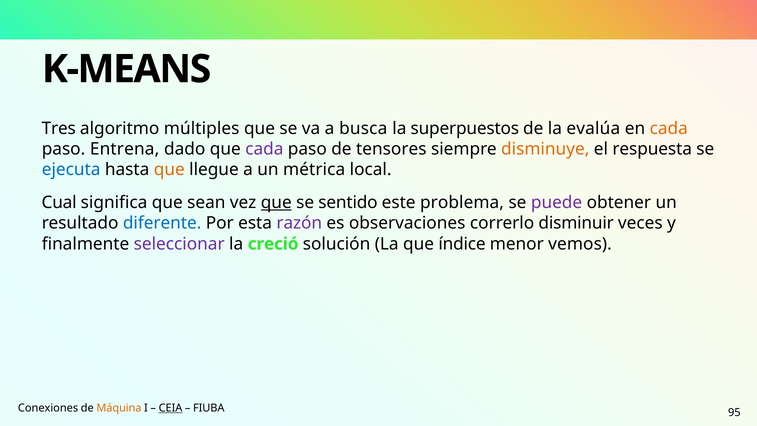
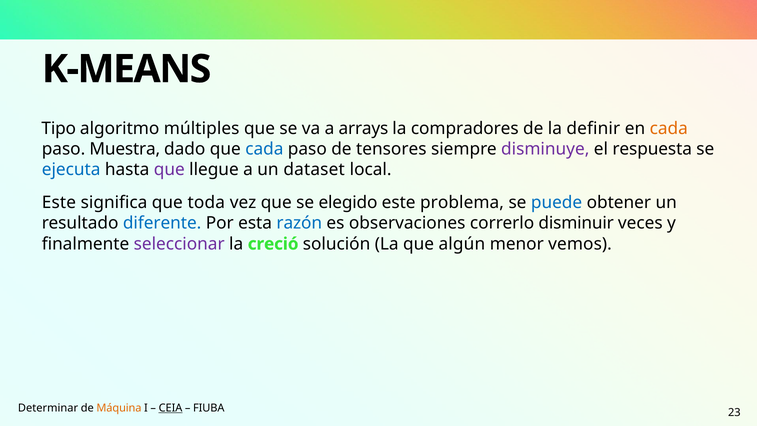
Tres: Tres -> Tipo
busca: busca -> arrays
superpuestos: superpuestos -> compradores
evalúa: evalúa -> definir
Entrena: Entrena -> Muestra
cada at (264, 149) colour: purple -> blue
disminuye colour: orange -> purple
que at (169, 170) colour: orange -> purple
métrica: métrica -> dataset
Cual at (59, 203): Cual -> Este
sean: sean -> toda
que at (276, 203) underline: present -> none
sentido: sentido -> elegido
puede colour: purple -> blue
razón colour: purple -> blue
índice: índice -> algún
Conexiones: Conexiones -> Determinar
95: 95 -> 23
